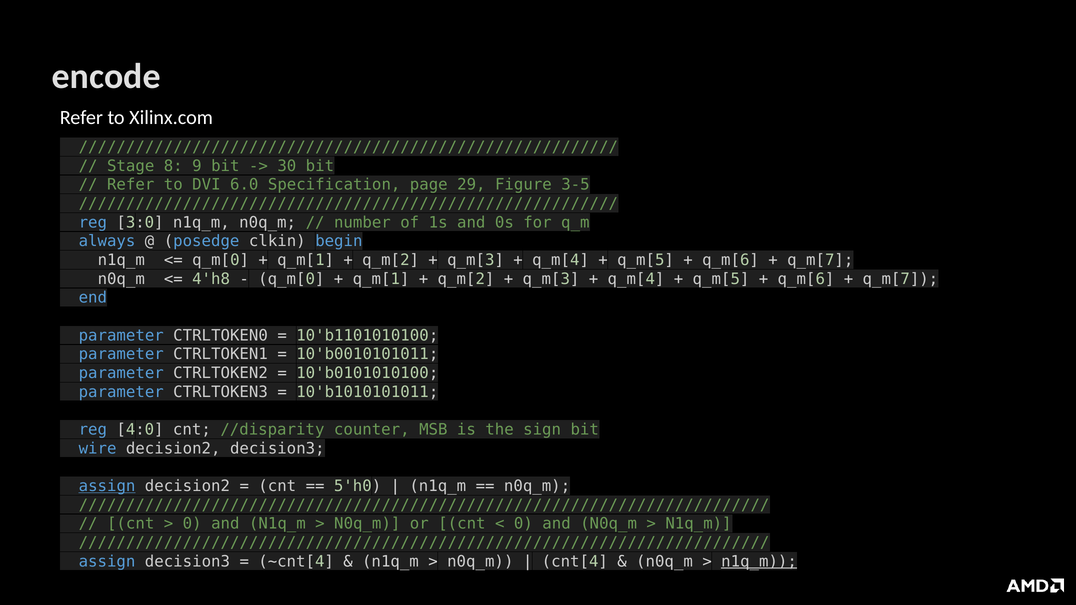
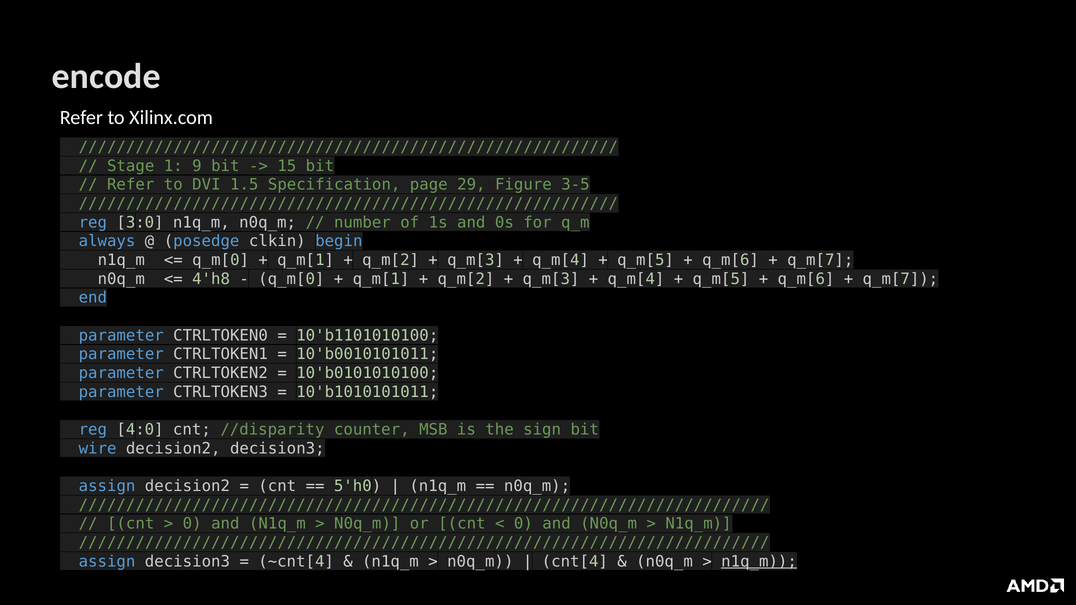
8: 8 -> 1
30: 30 -> 15
6.0: 6.0 -> 1.5
assign at (107, 486) underline: present -> none
